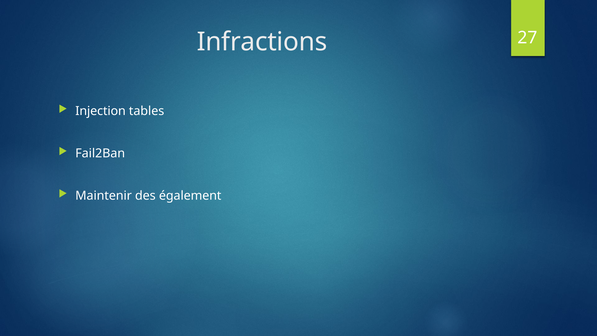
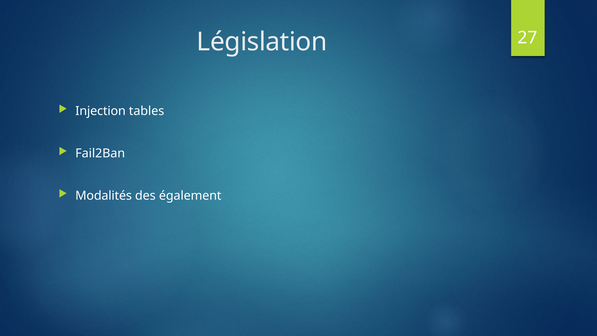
Infractions: Infractions -> Législation
Maintenir: Maintenir -> Modalités
